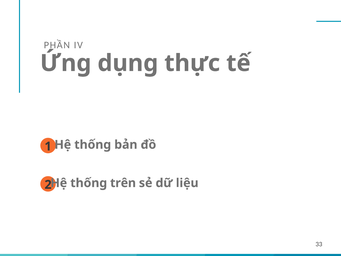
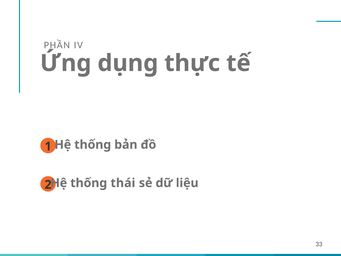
trên: trên -> thái
